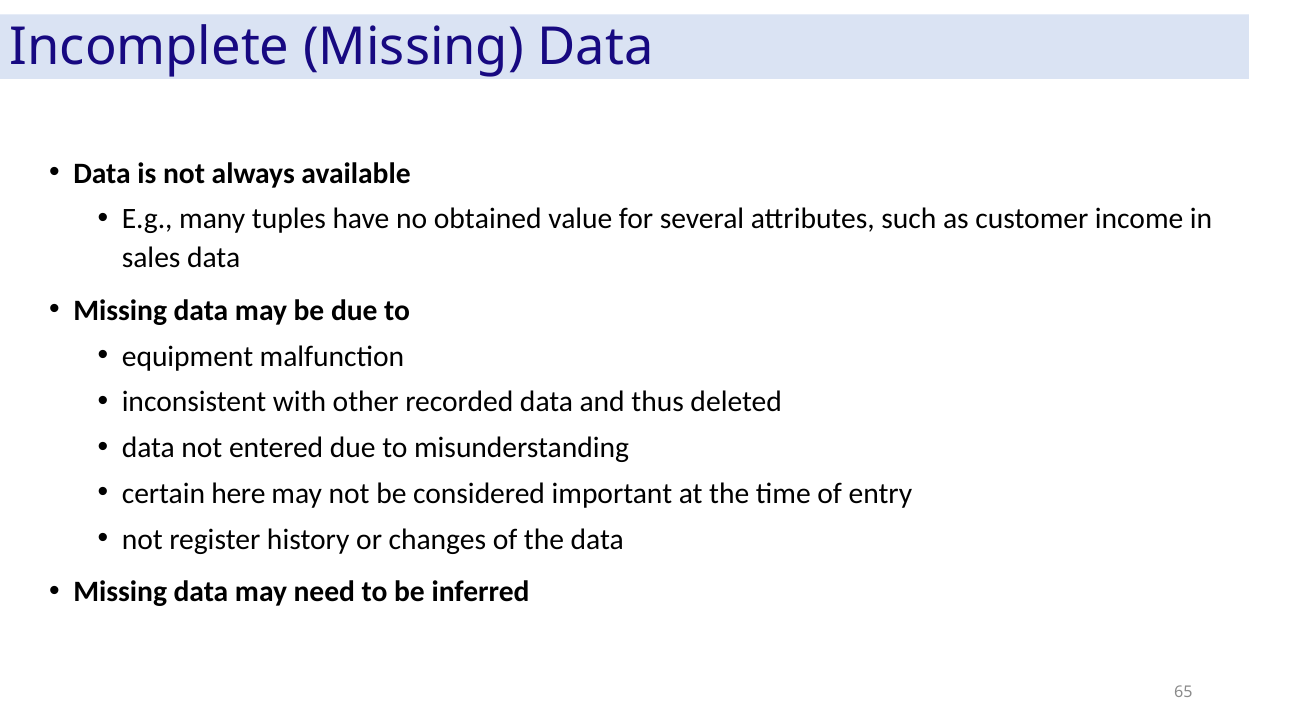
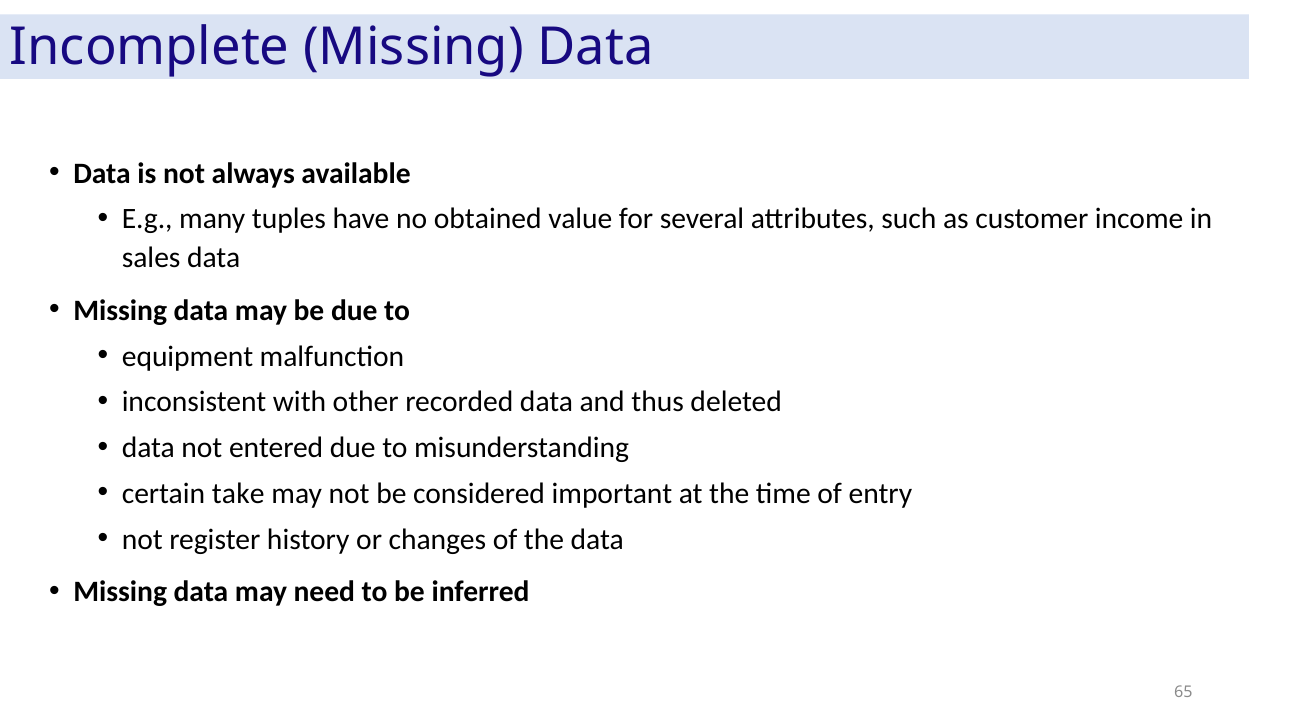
here: here -> take
